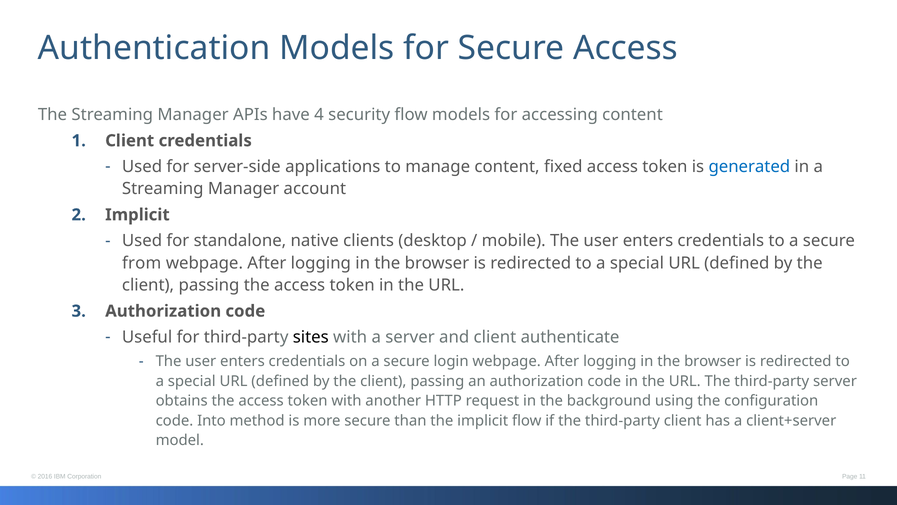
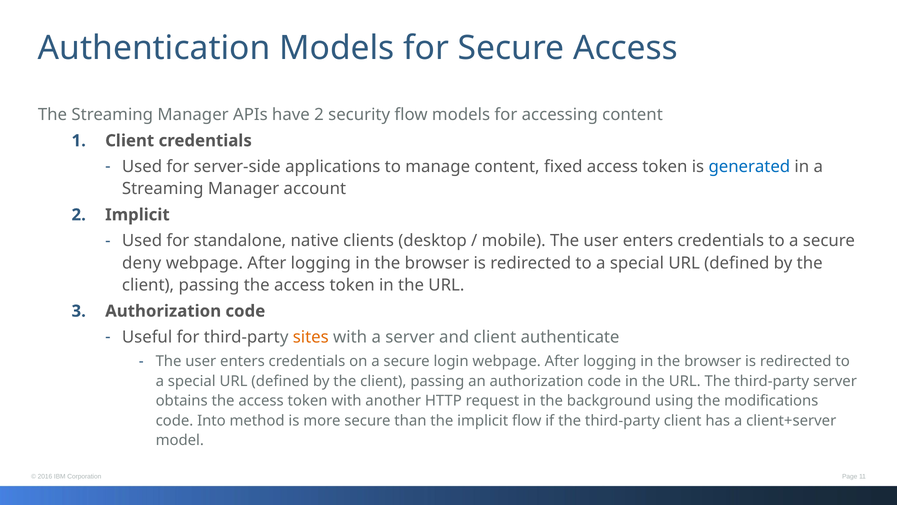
have 4: 4 -> 2
from: from -> deny
sites colour: black -> orange
configuration: configuration -> modifications
